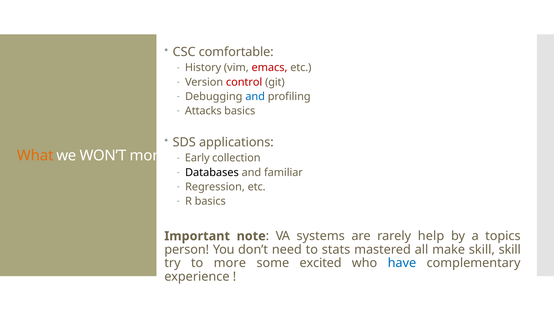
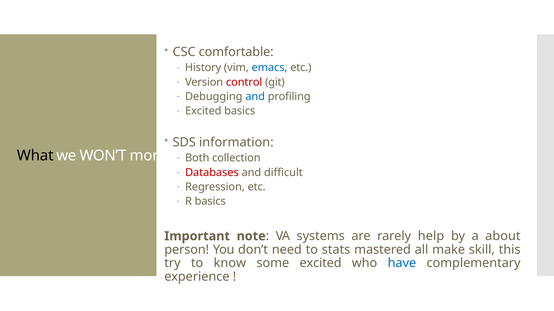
emacs colour: red -> blue
Attacks at (203, 111): Attacks -> Excited
applications: applications -> information
What colour: orange -> black
Early: Early -> Both
Databases colour: black -> red
familiar: familiar -> difficult
topics: topics -> about
skill skill: skill -> this
to more: more -> know
